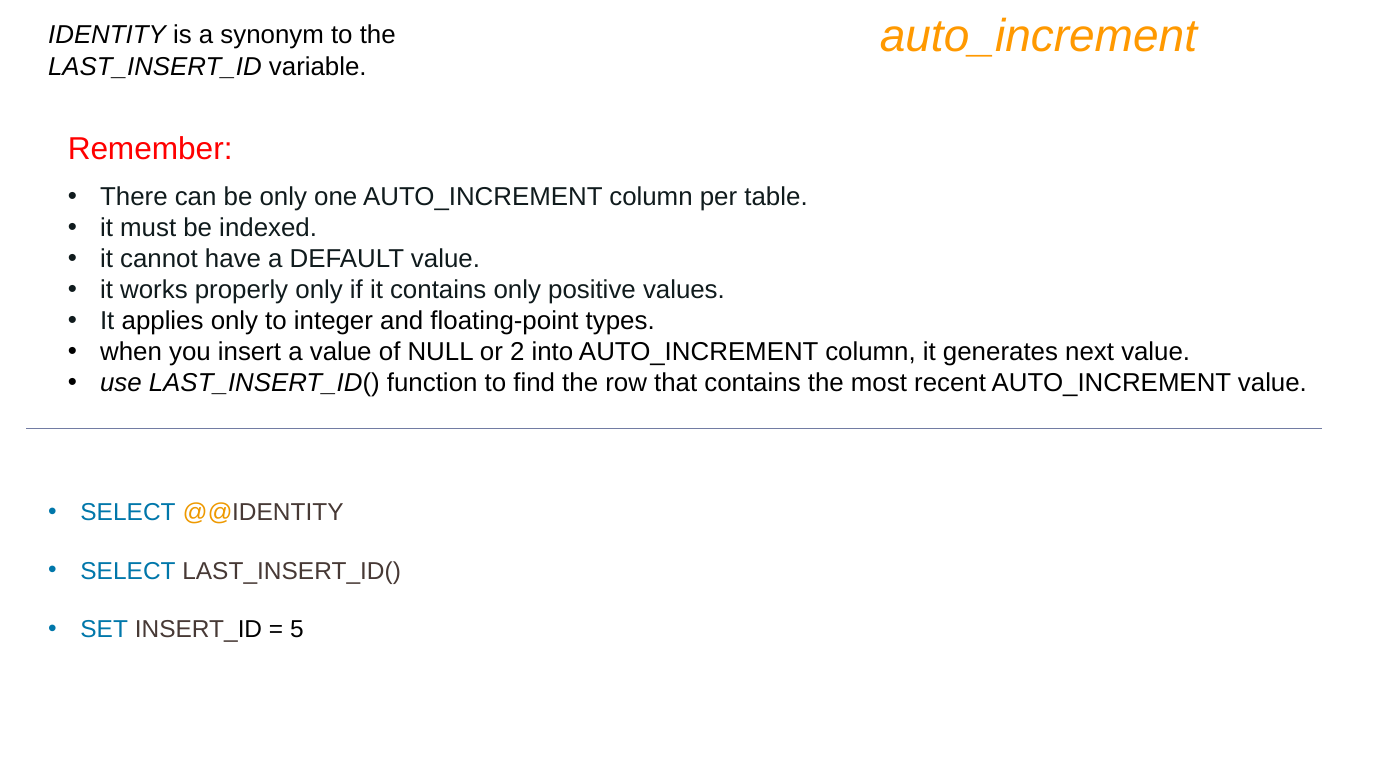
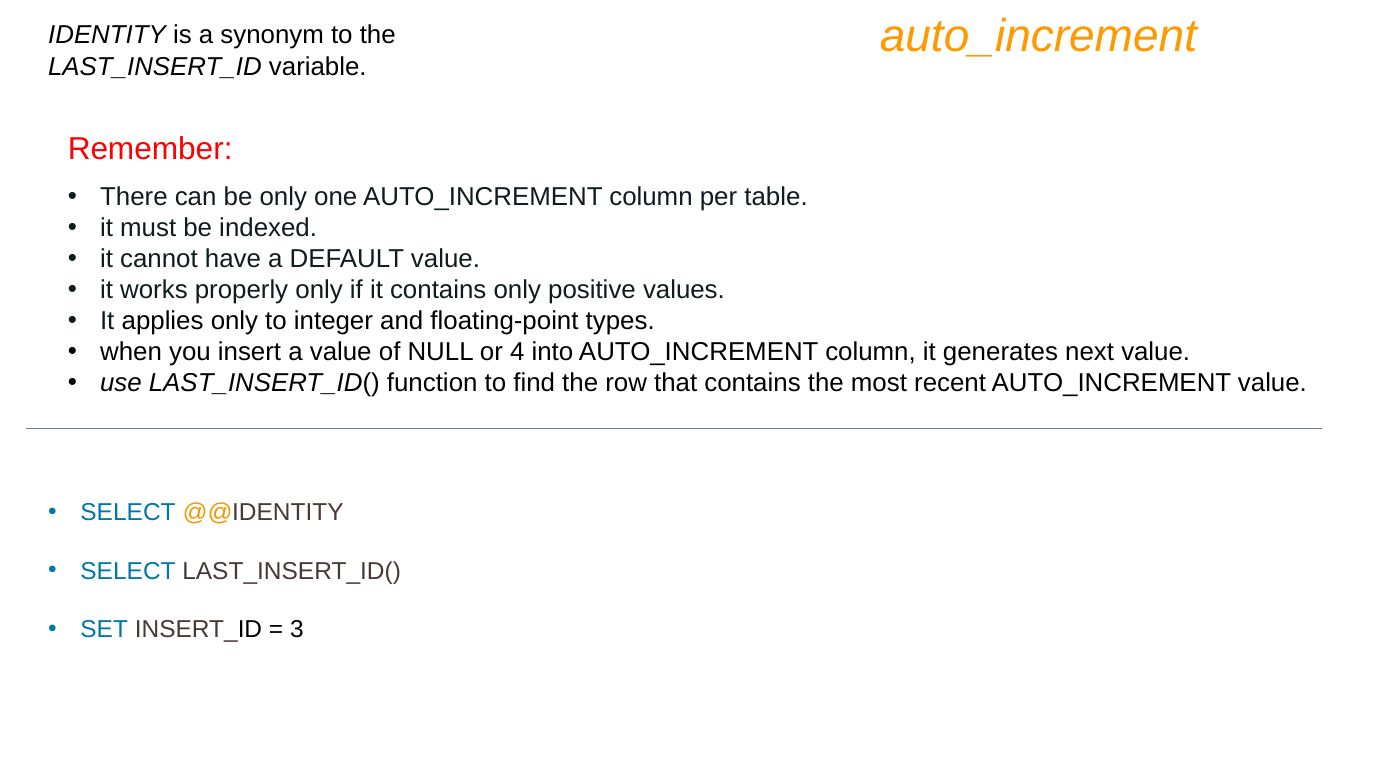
2: 2 -> 4
5: 5 -> 3
